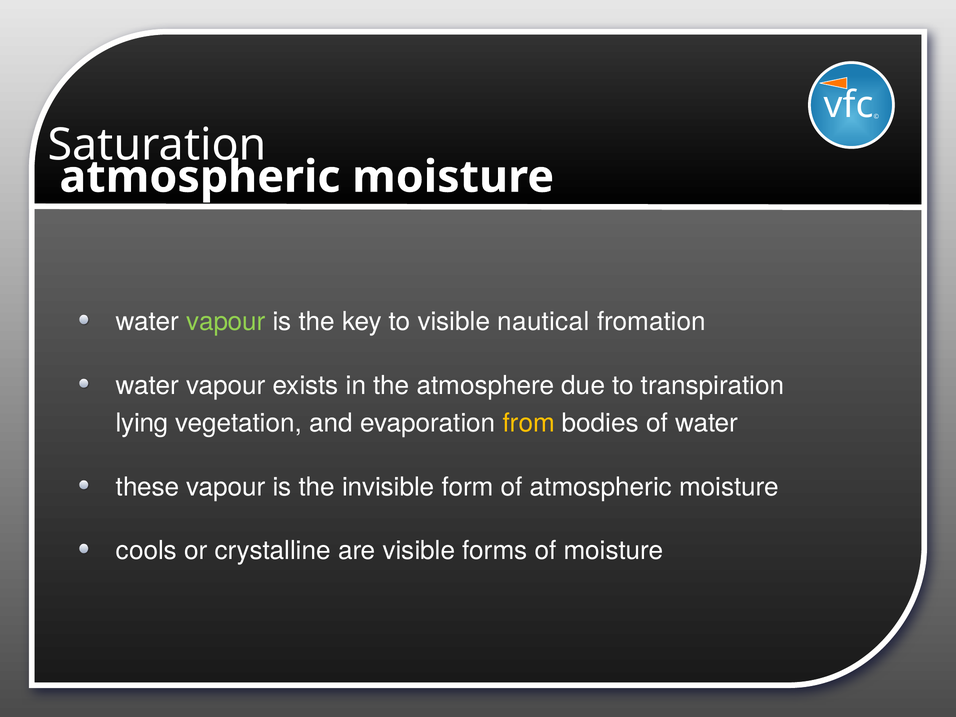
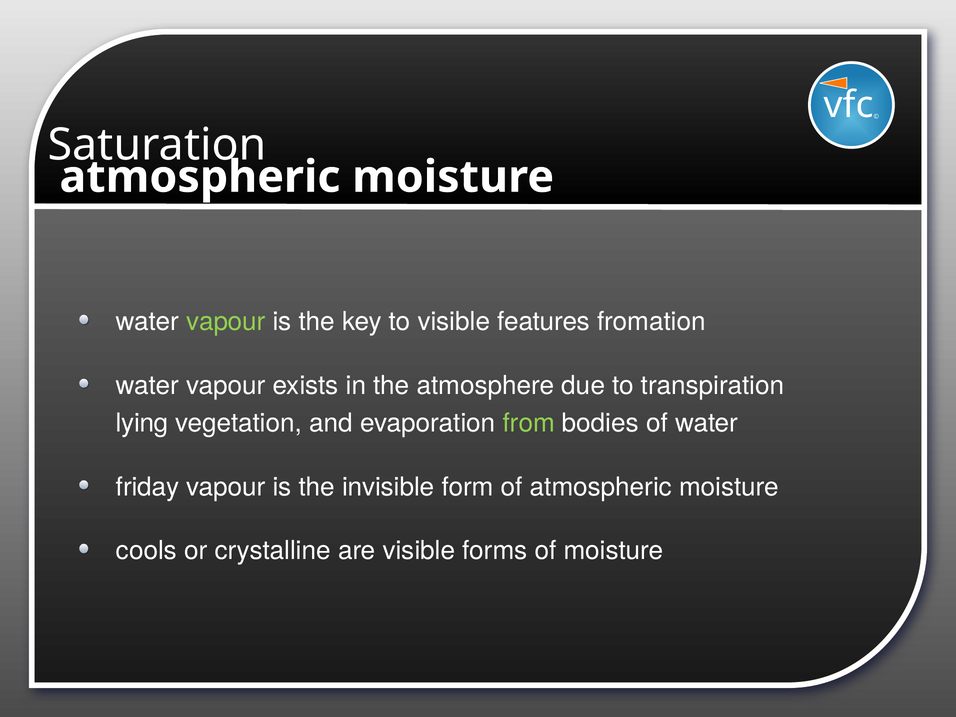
nautical: nautical -> features
from colour: yellow -> light green
these: these -> friday
